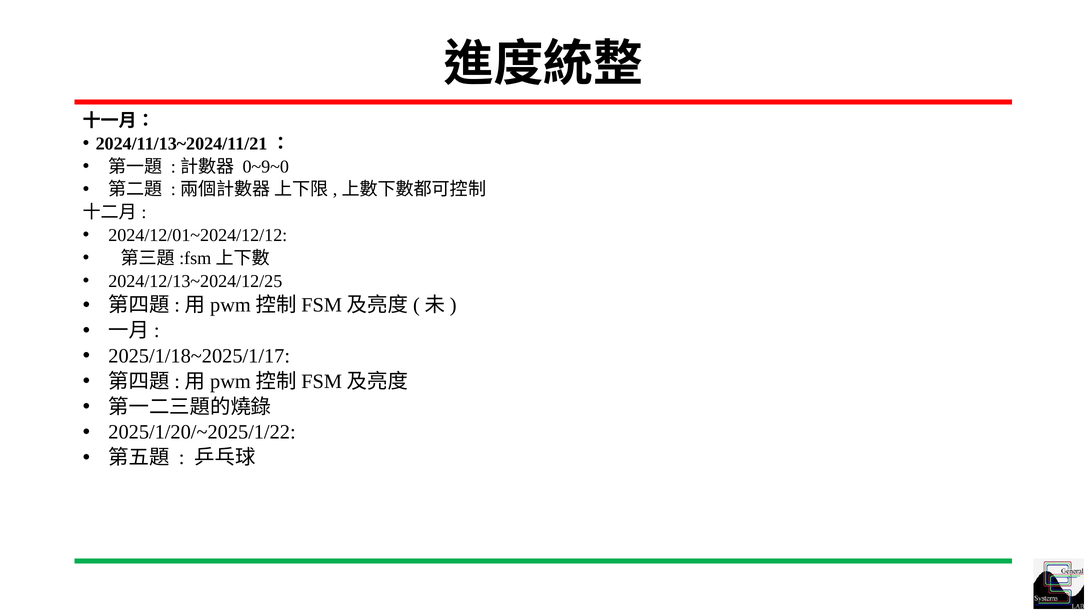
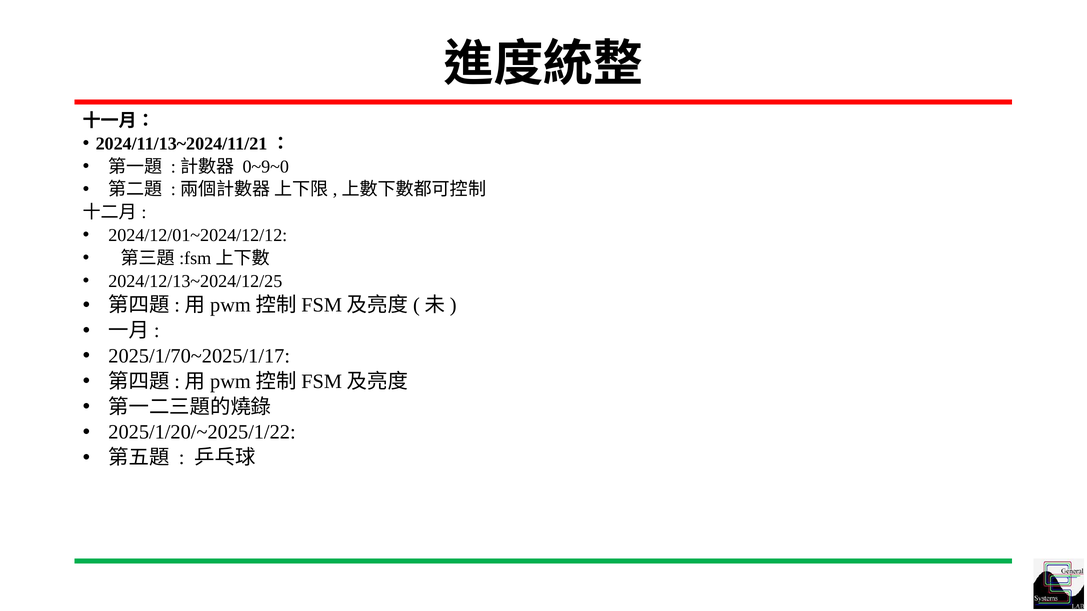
2025/1/18~2025/1/17: 2025/1/18~2025/1/17 -> 2025/1/70~2025/1/17
